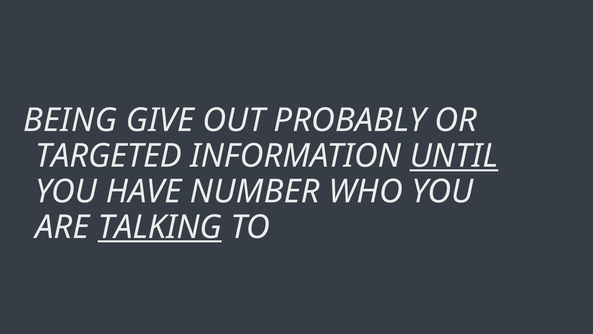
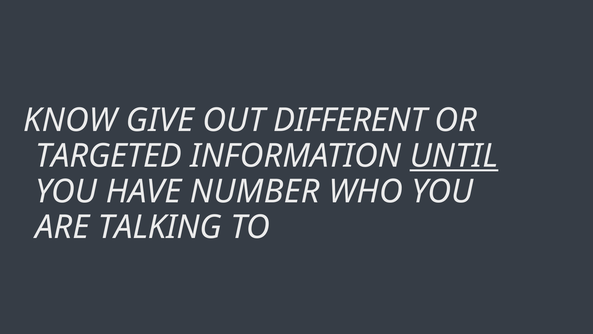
BEING: BEING -> KNOW
PROBABLY: PROBABLY -> DIFFERENT
TALKING underline: present -> none
